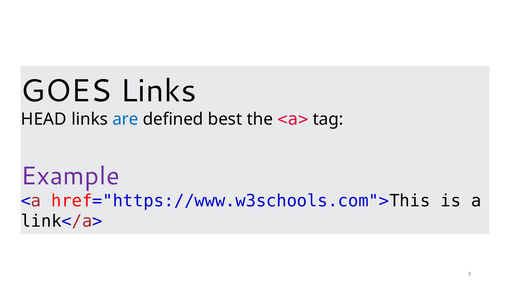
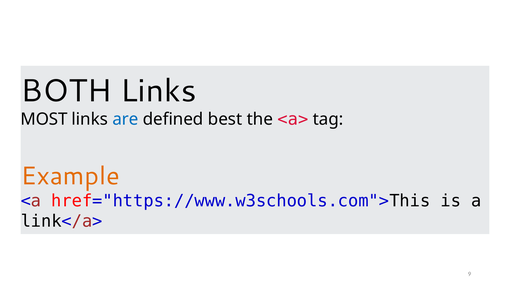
GOES: GOES -> BOTH
HEAD: HEAD -> MOST
Example colour: purple -> orange
